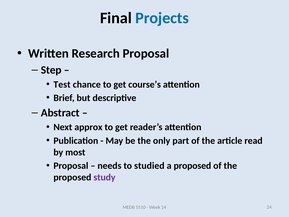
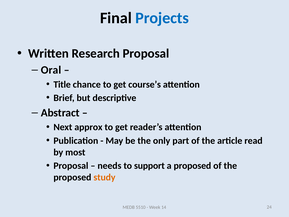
Step: Step -> Oral
Test: Test -> Title
studied: studied -> support
study colour: purple -> orange
